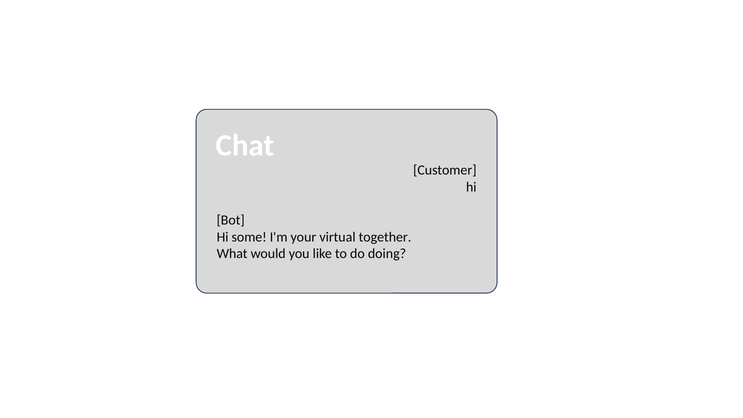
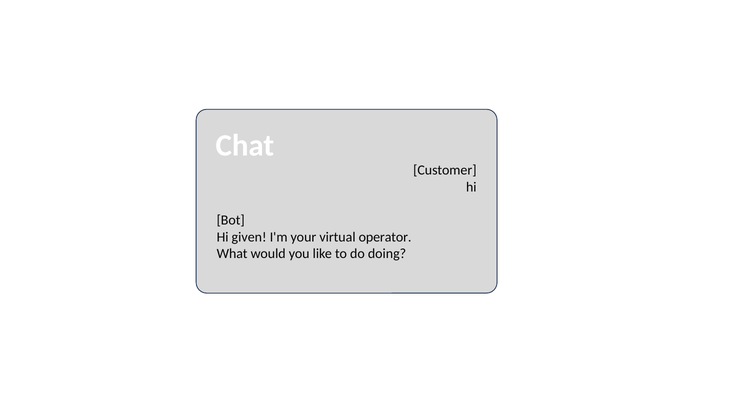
some: some -> given
together: together -> operator
